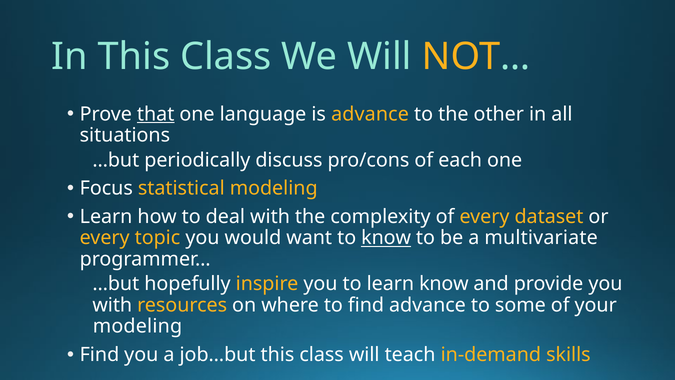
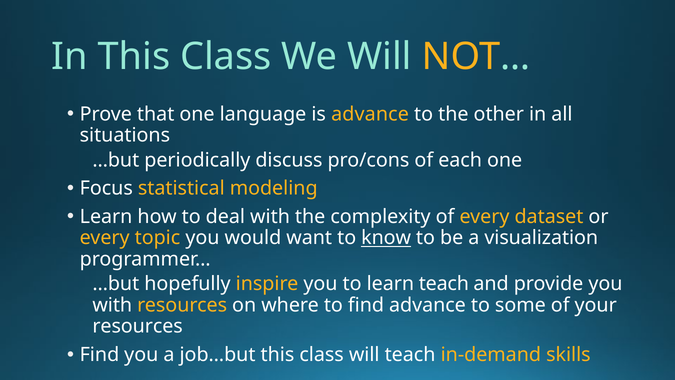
that underline: present -> none
multivariate: multivariate -> visualization
learn know: know -> teach
modeling at (137, 326): modeling -> resources
